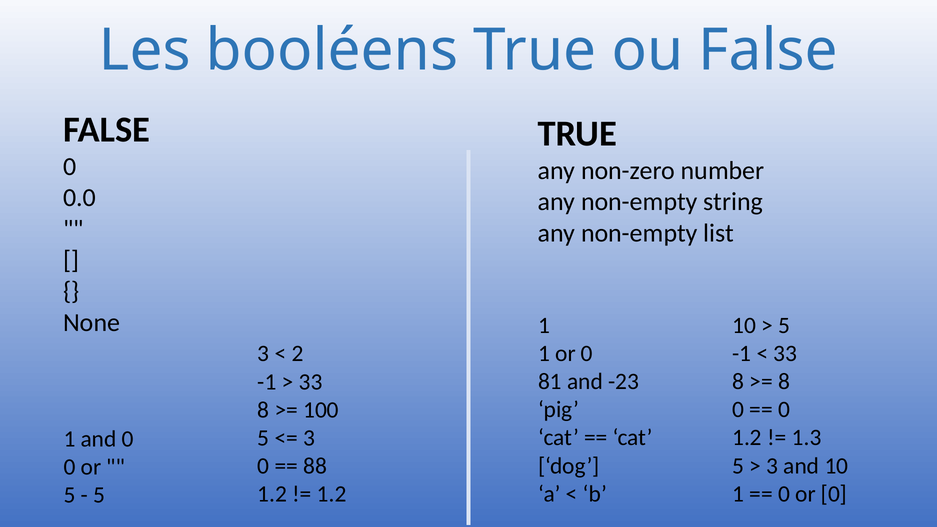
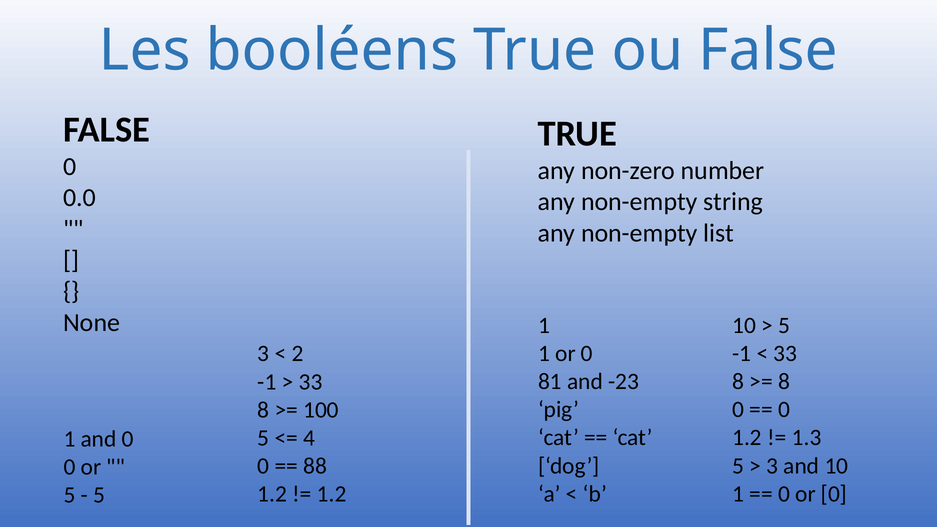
3 at (309, 438): 3 -> 4
